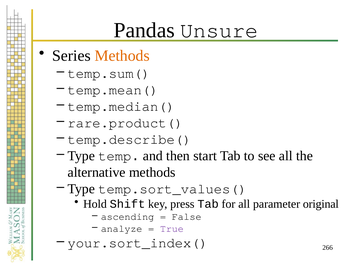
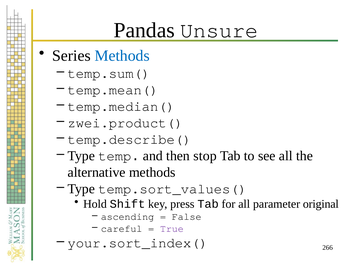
Methods at (122, 56) colour: orange -> blue
rare.product(: rare.product( -> zwei.product(
start: start -> stop
analyze: analyze -> careful
